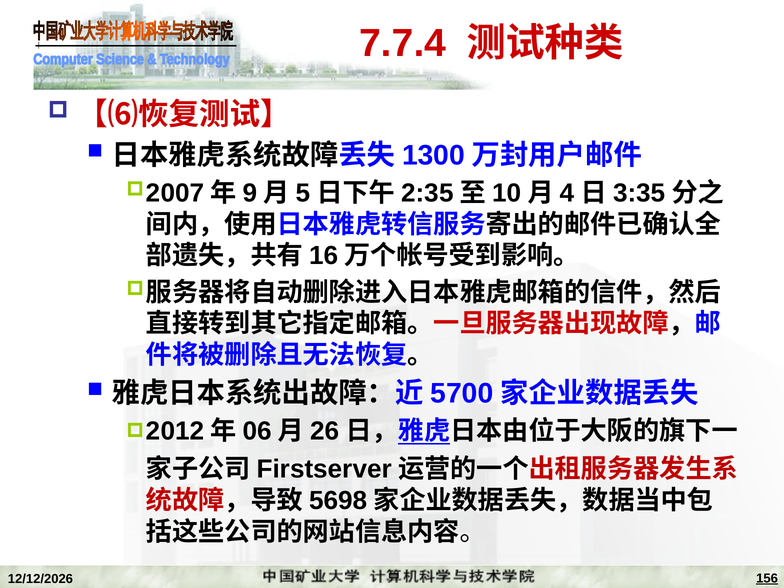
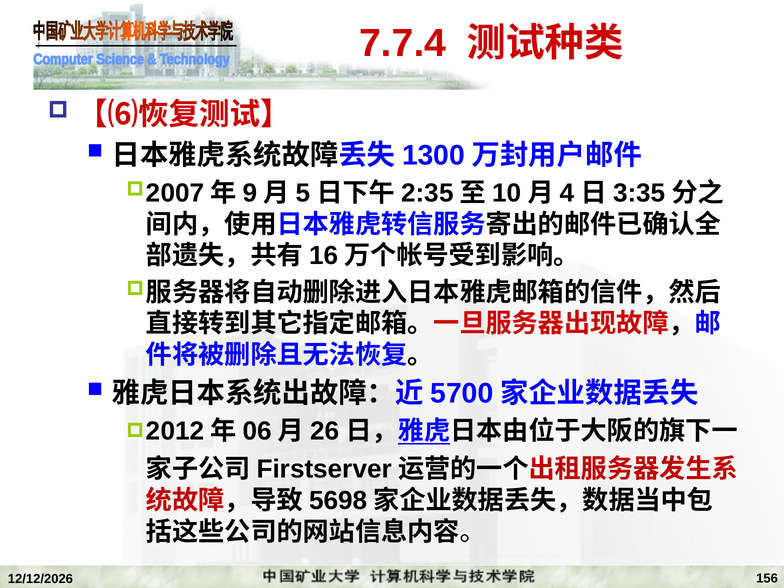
156 underline: present -> none
